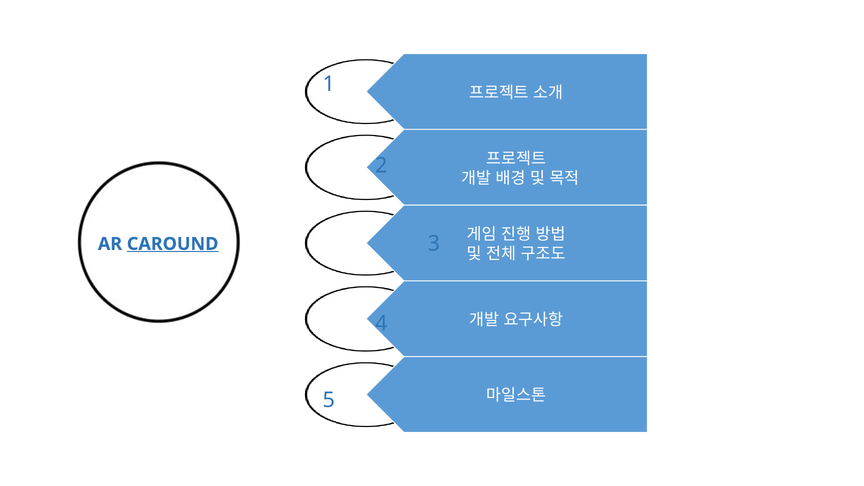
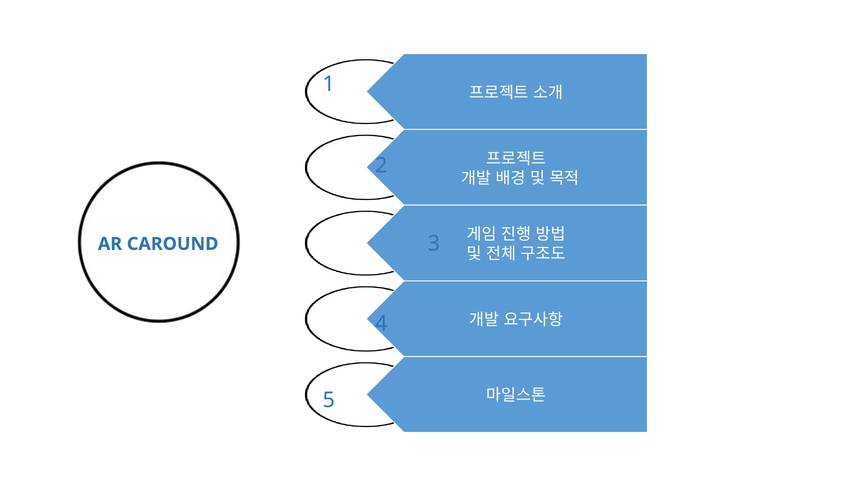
CAROUND underline: present -> none
